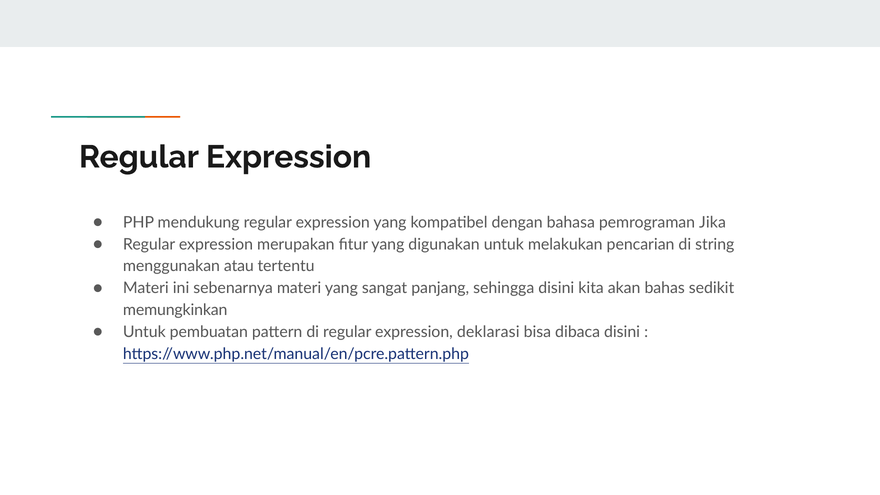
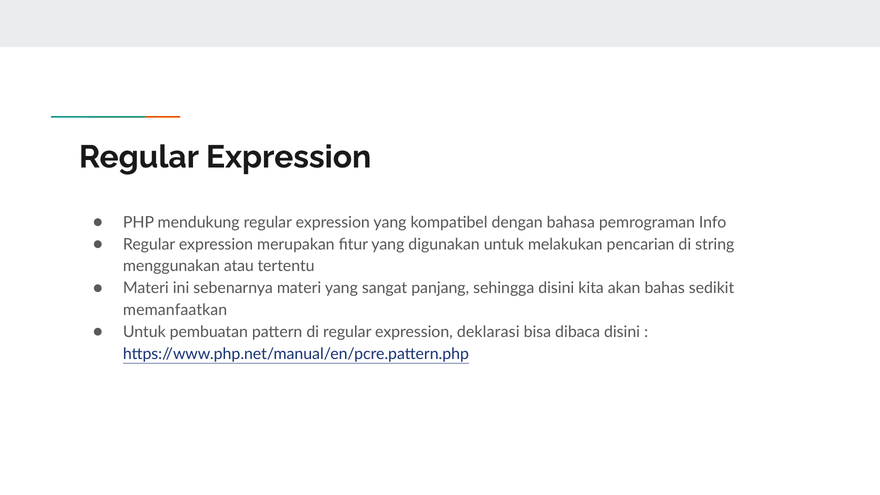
Jika: Jika -> Info
memungkinkan: memungkinkan -> memanfaatkan
